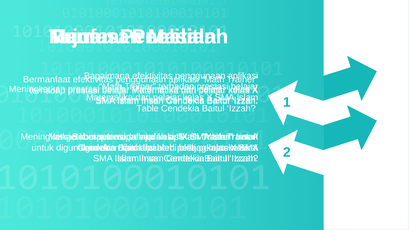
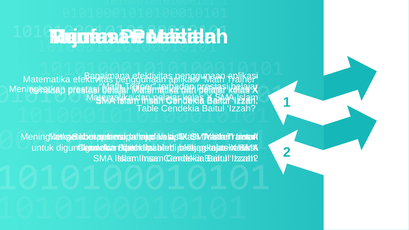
Bermanfaat at (47, 80): Bermanfaat -> Matematika
